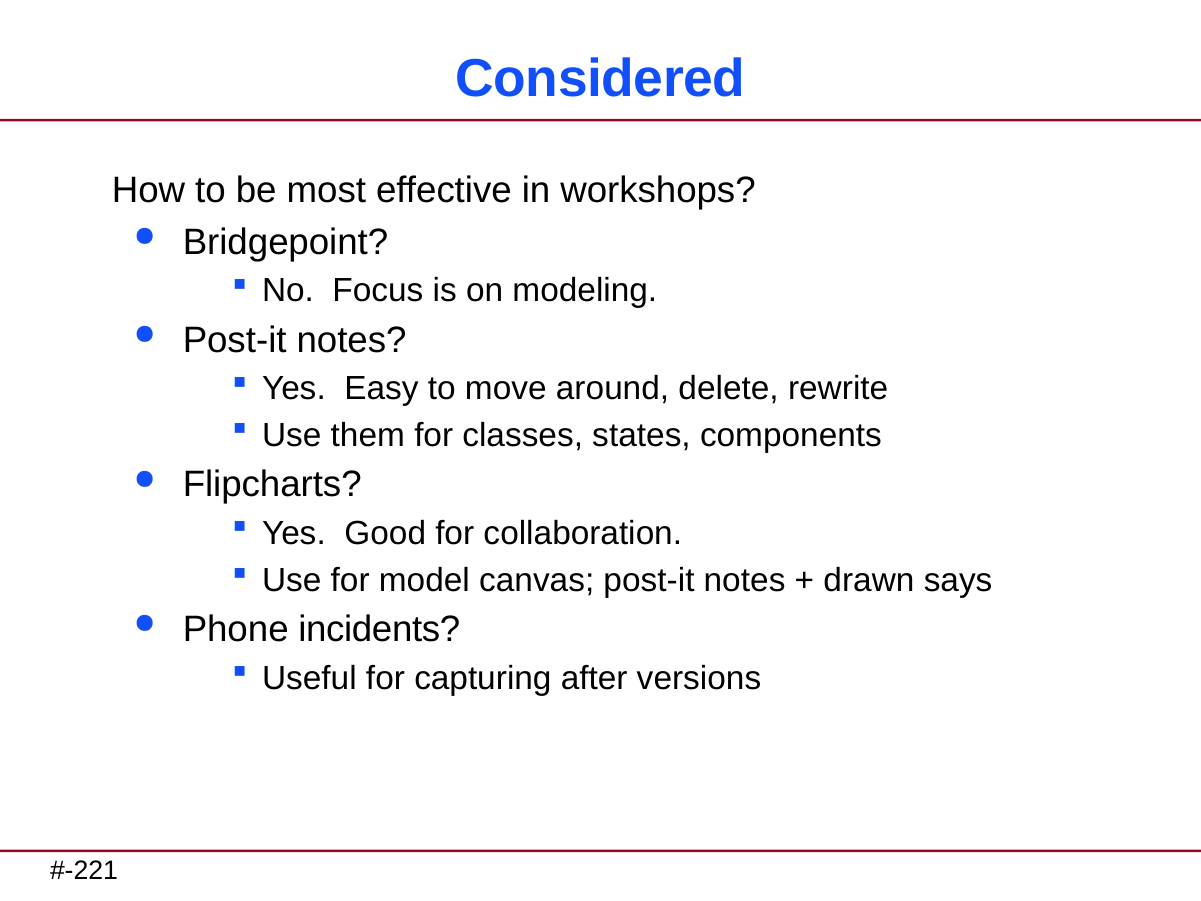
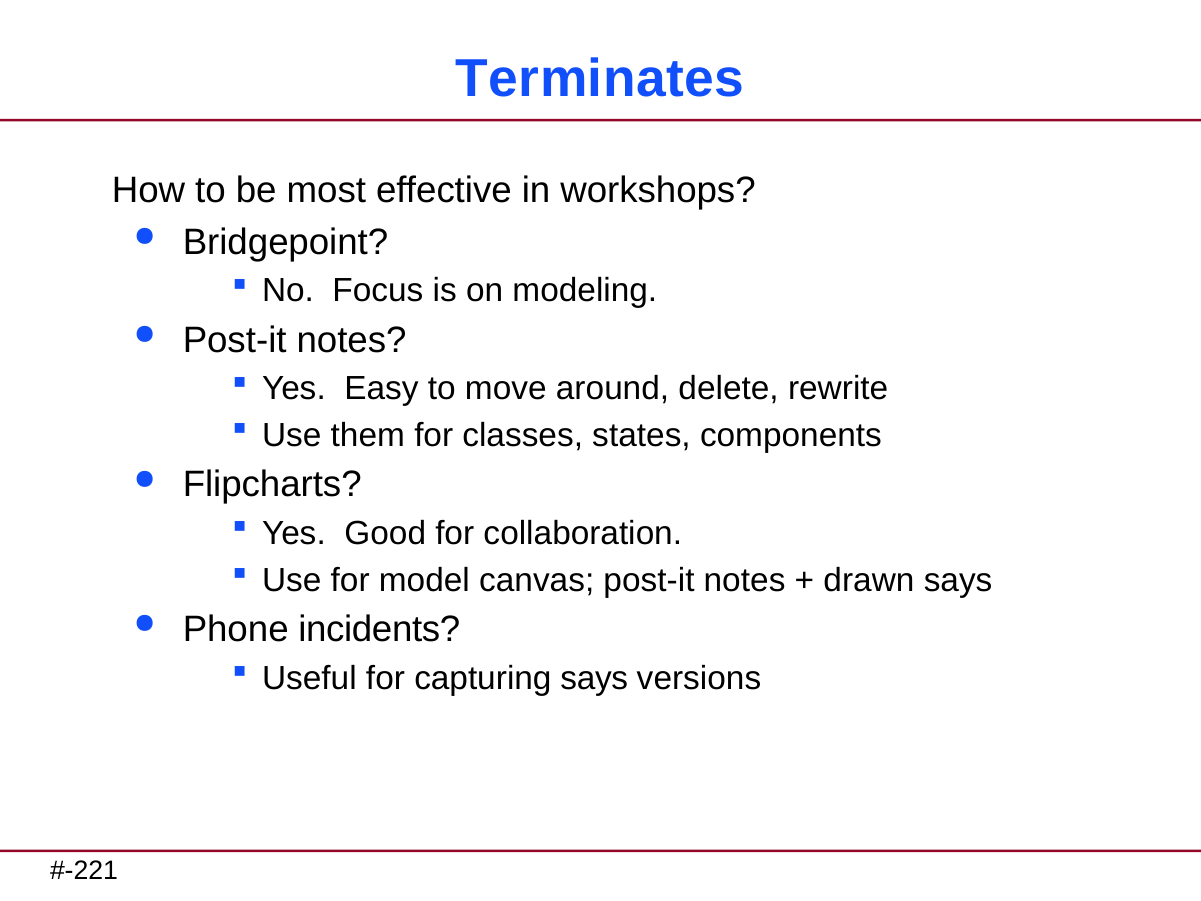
Considered: Considered -> Terminates
capturing after: after -> says
